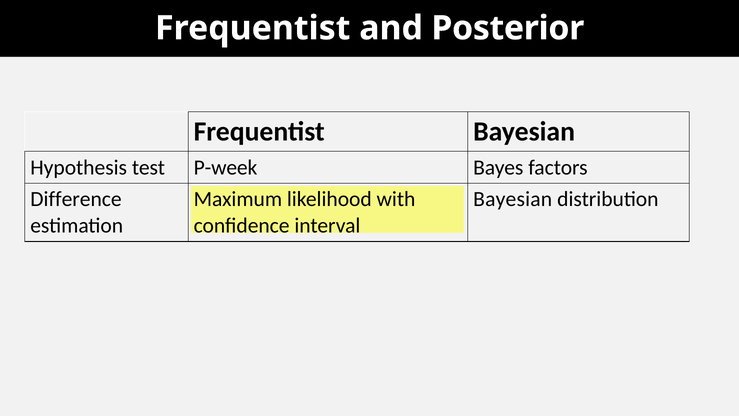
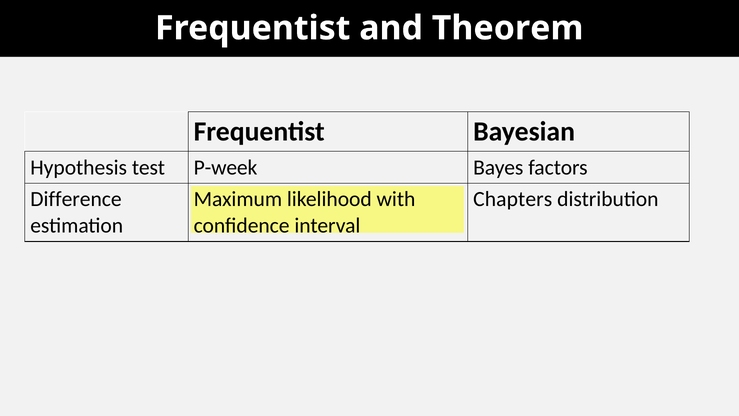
Posterior: Posterior -> Theorem
Bayesian at (513, 199): Bayesian -> Chapters
